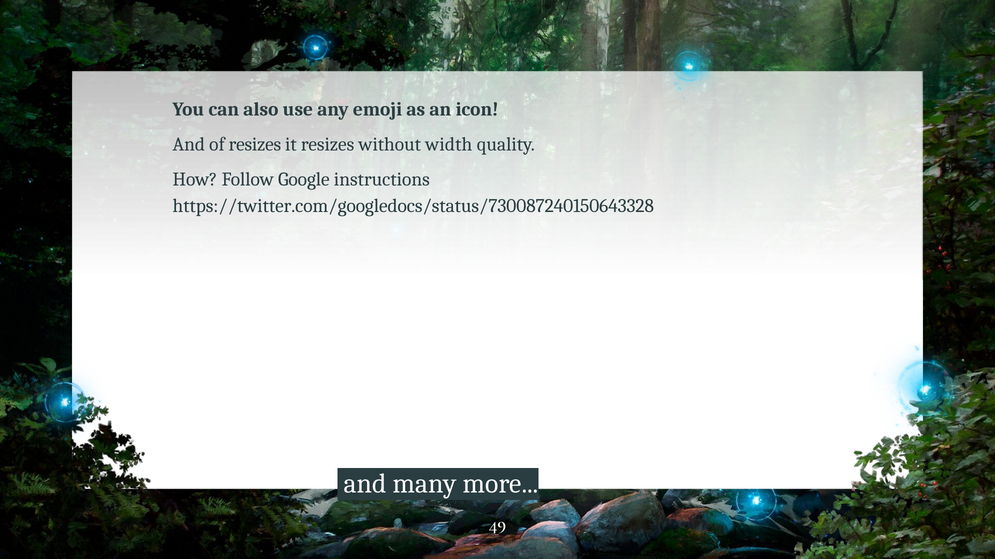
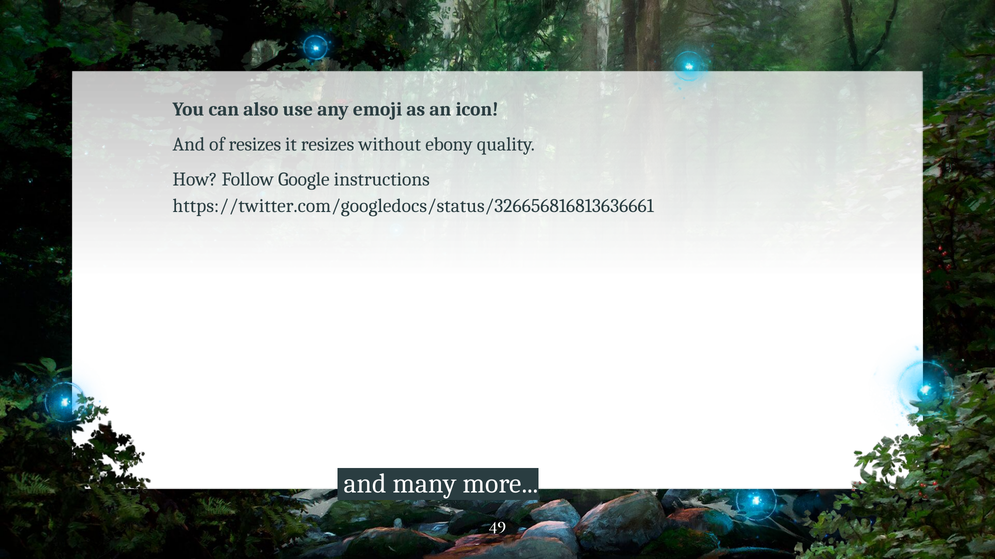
width: width -> ebony
https://twitter.com/googledocs/status/730087240150643328: https://twitter.com/googledocs/status/730087240150643328 -> https://twitter.com/googledocs/status/326656816813636661
